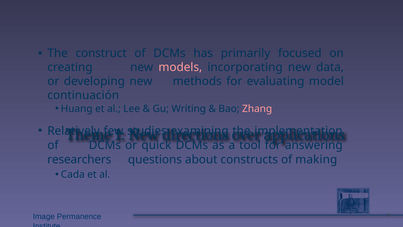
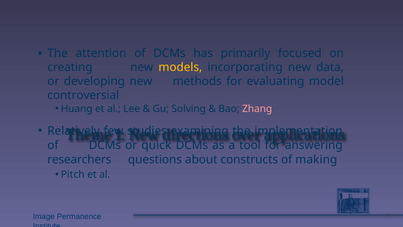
construct: construct -> attention
models colour: pink -> yellow
continuación: continuación -> controversial
Writing: Writing -> Solving
Cada: Cada -> Pitch
